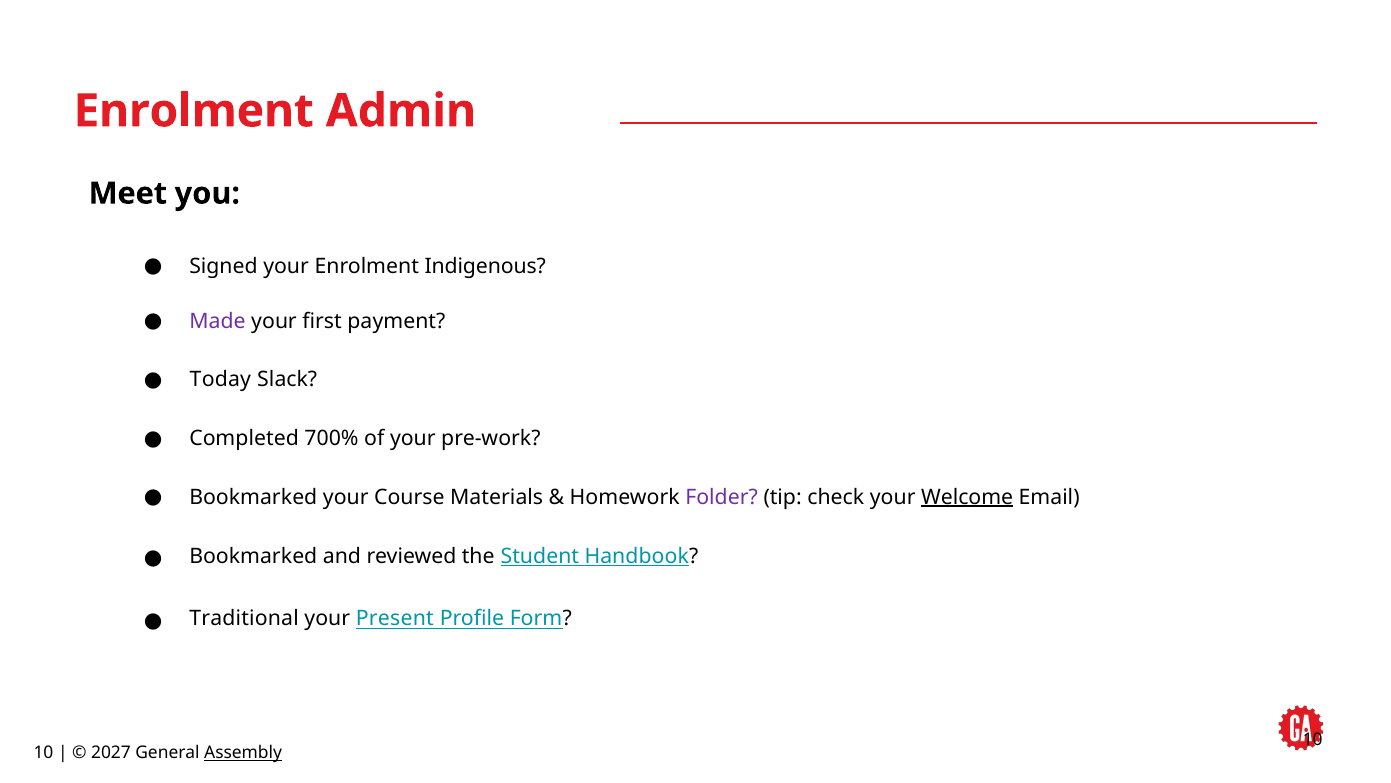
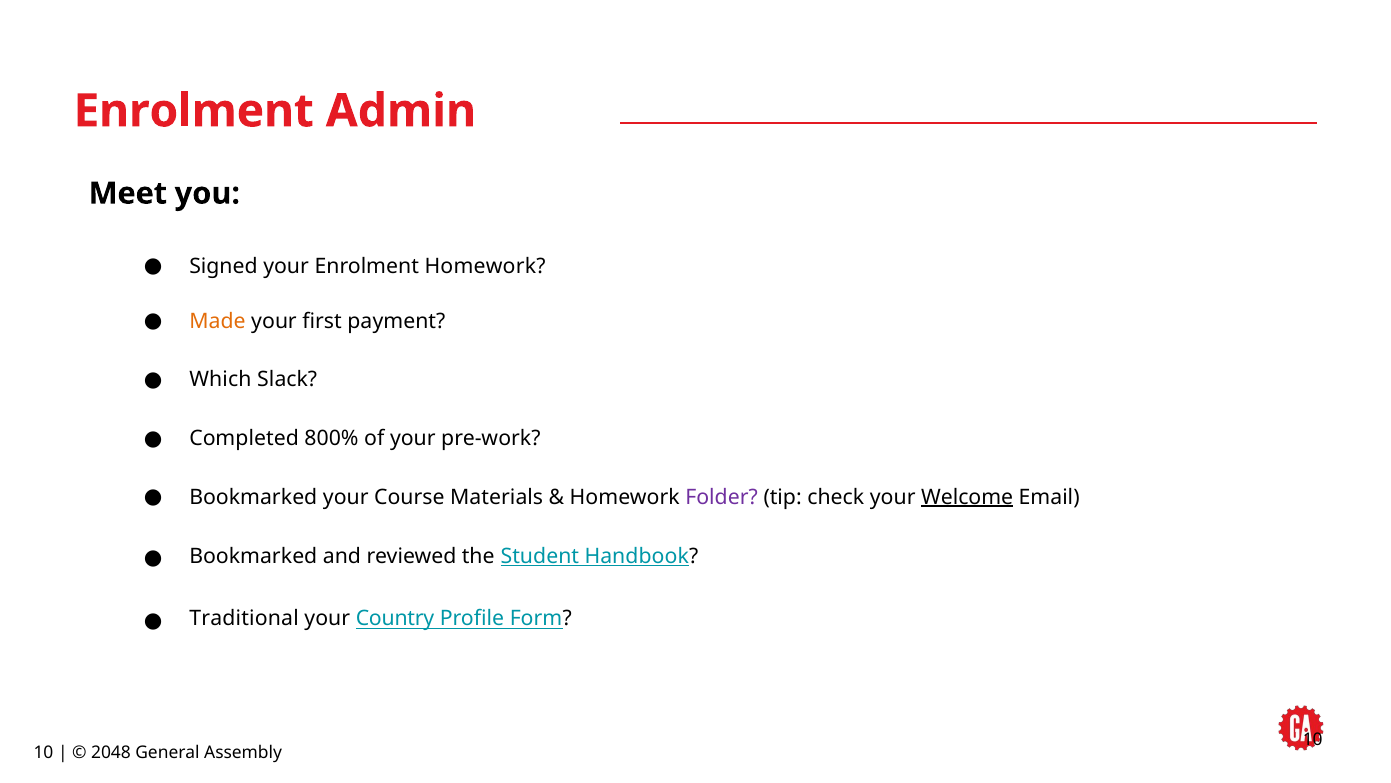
Enrolment Indigenous: Indigenous -> Homework
Made colour: purple -> orange
Today: Today -> Which
700%: 700% -> 800%
Present: Present -> Country
2027: 2027 -> 2048
Assembly underline: present -> none
